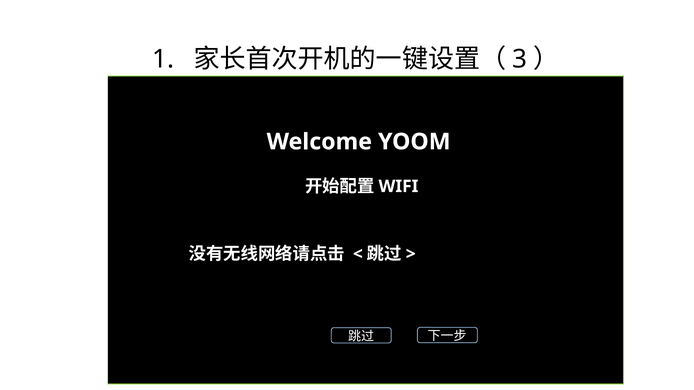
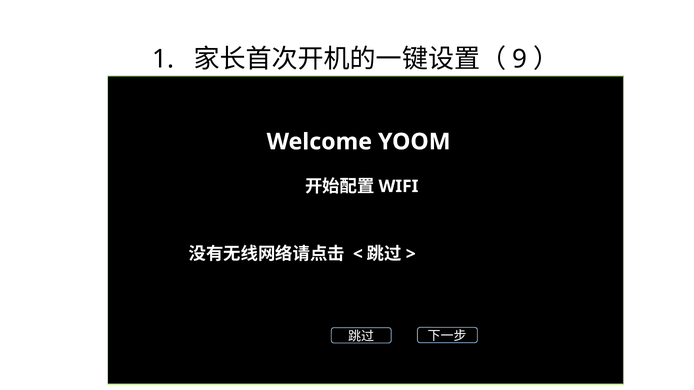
3: 3 -> 9
